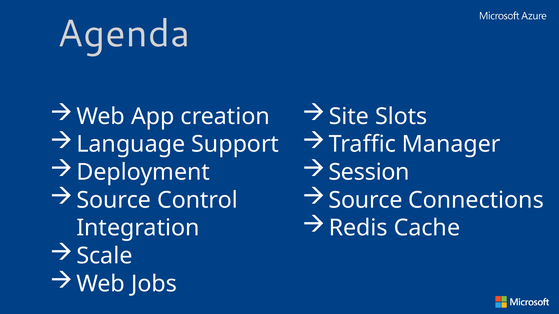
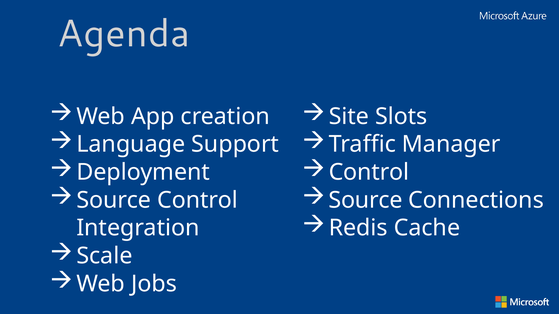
Session at (369, 172): Session -> Control
